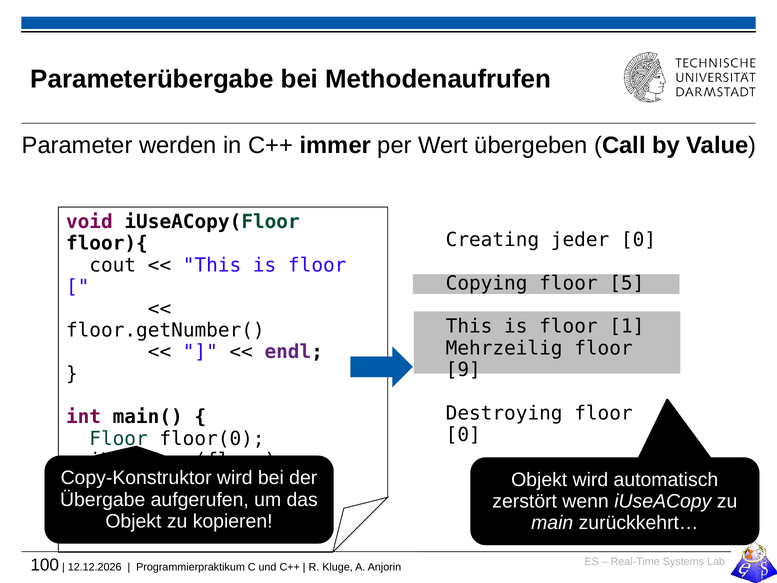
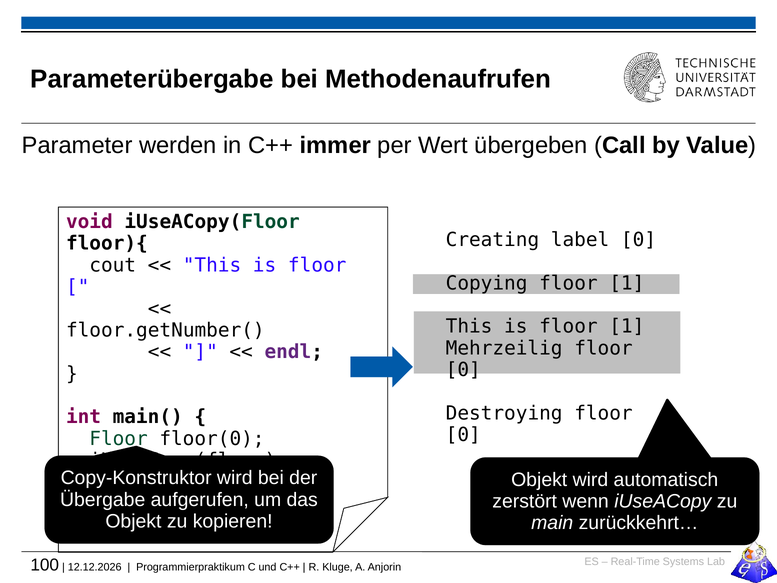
jeder: jeder -> label
Copying floor 5: 5 -> 1
9 at (463, 370): 9 -> 0
